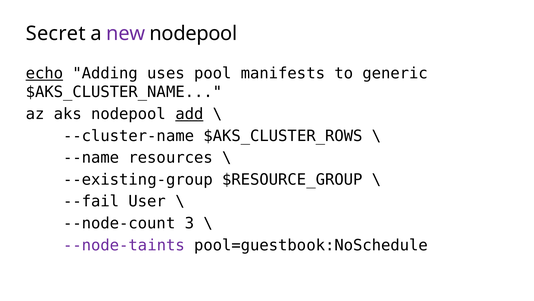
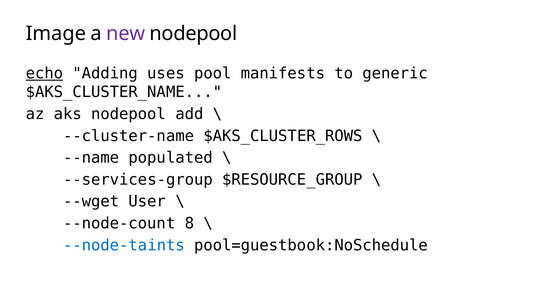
Secret: Secret -> Image
add underline: present -> none
resources: resources -> populated
--existing-group: --existing-group -> --services-group
--fail: --fail -> --wget
3: 3 -> 8
--node-taints colour: purple -> blue
